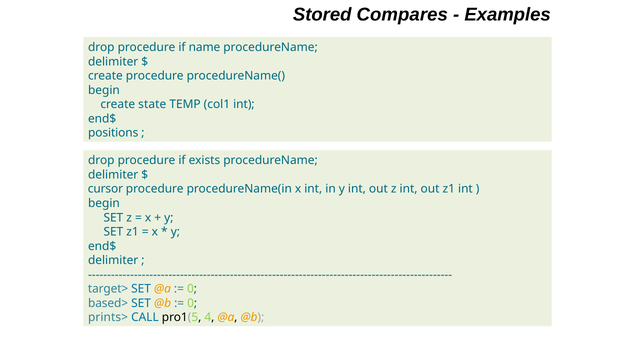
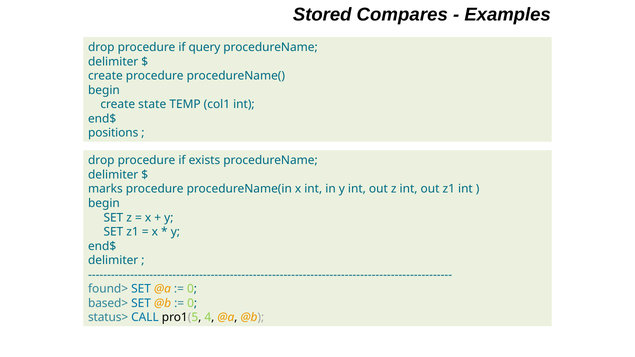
name: name -> query
cursor: cursor -> marks
target>: target> -> found>
prints>: prints> -> status>
